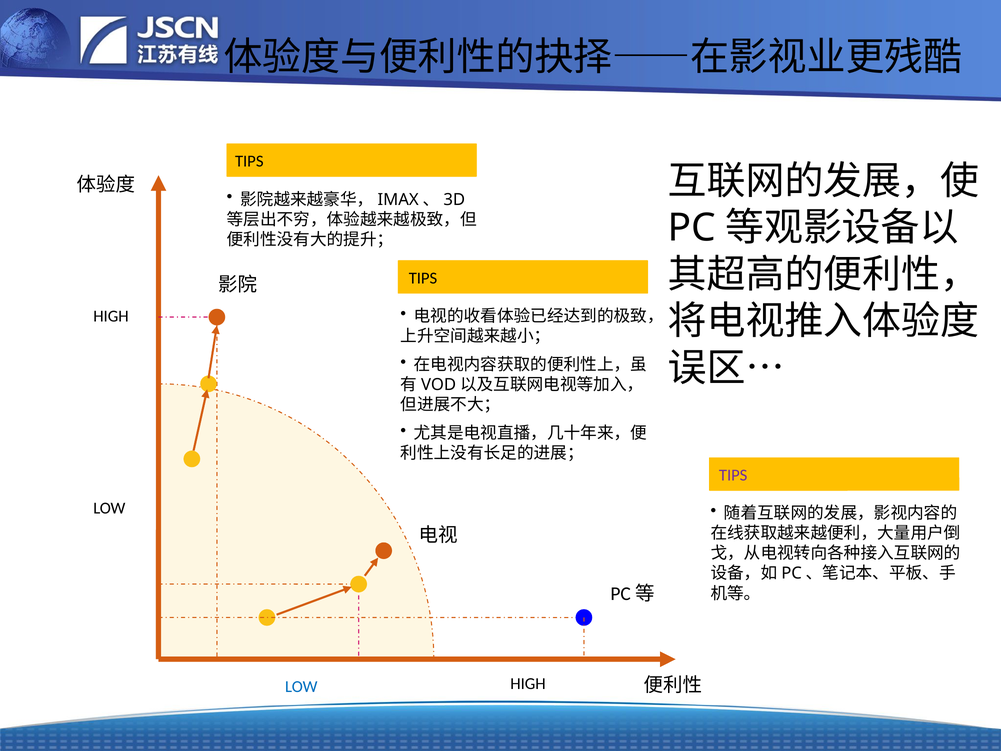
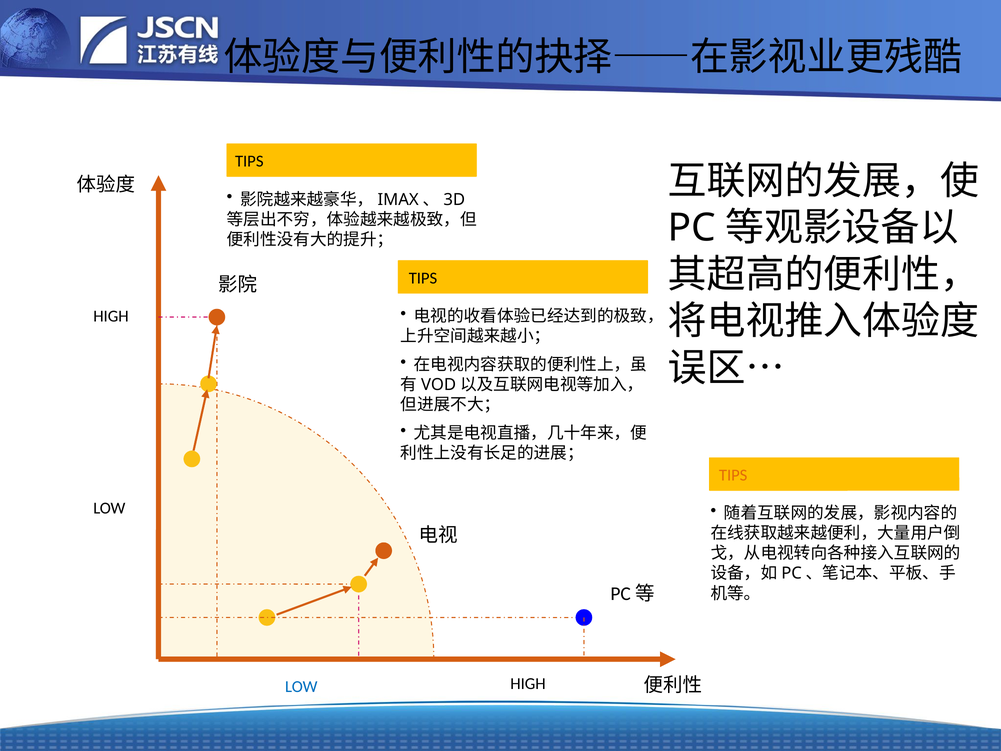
TIPS at (733, 475) colour: purple -> orange
